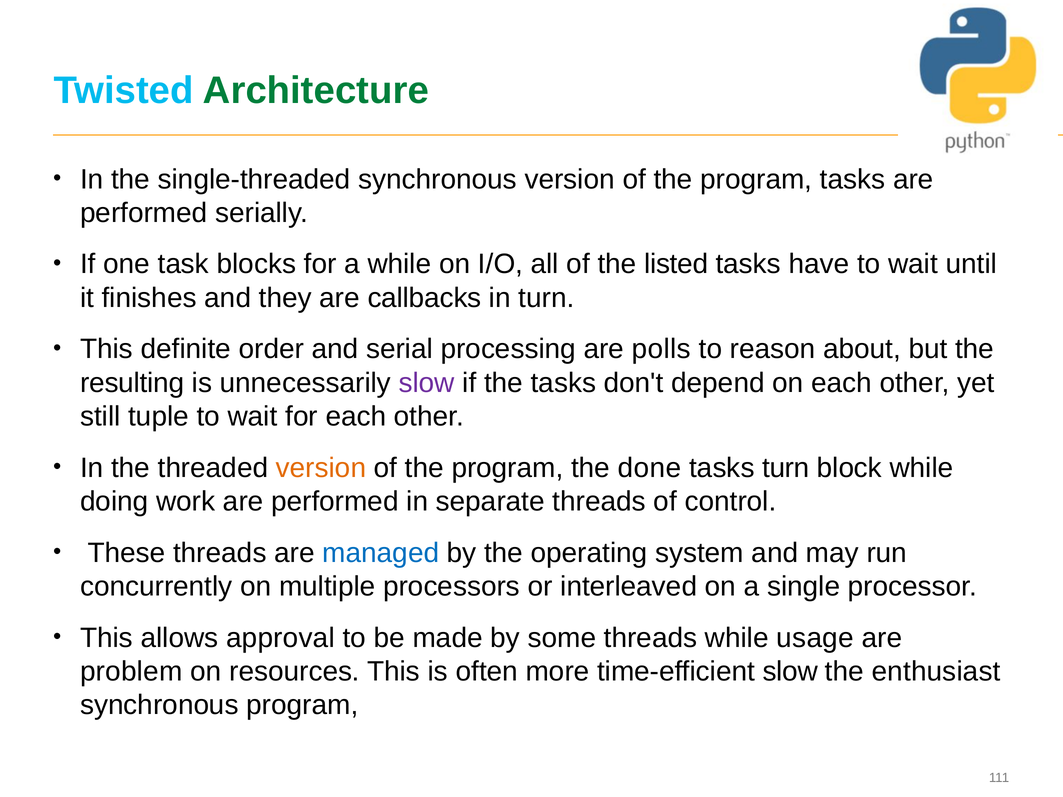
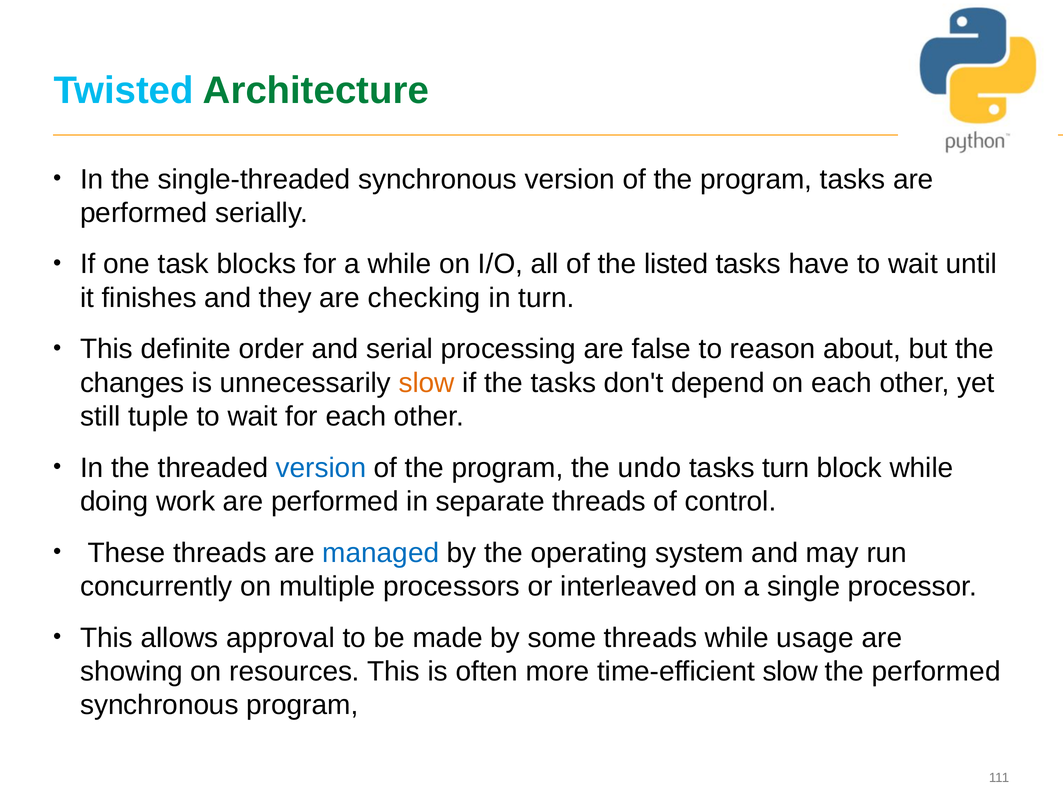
callbacks: callbacks -> checking
polls: polls -> false
resulting: resulting -> changes
slow at (427, 383) colour: purple -> orange
version at (321, 468) colour: orange -> blue
done: done -> undo
problem: problem -> showing
the enthusiast: enthusiast -> performed
